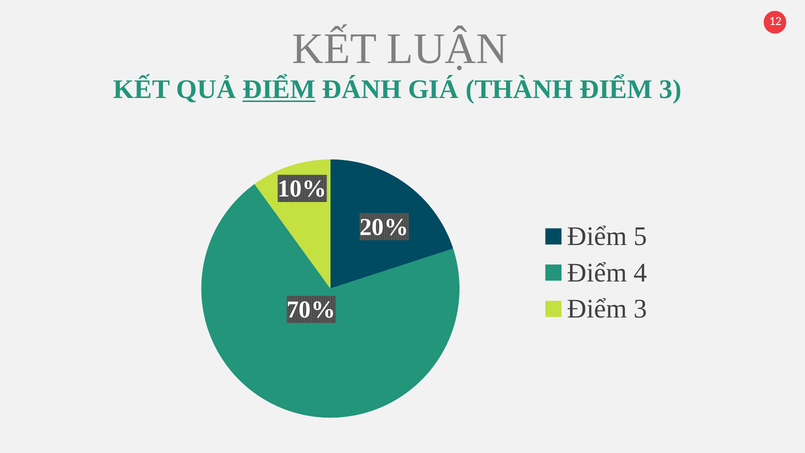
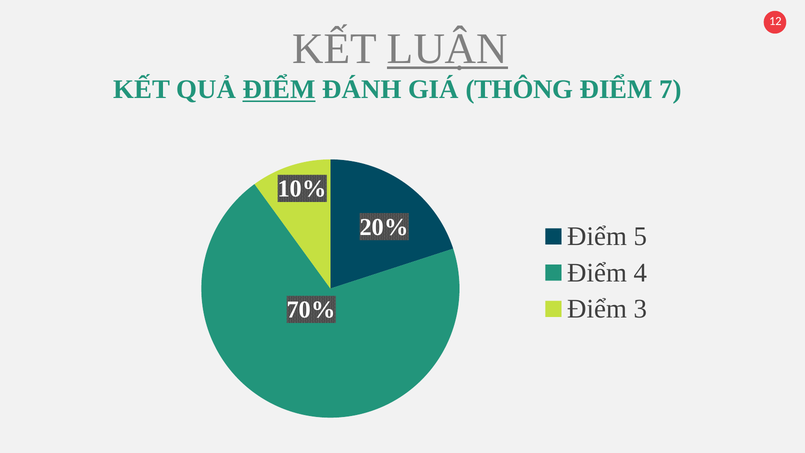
LUẬN underline: none -> present
THÀNH: THÀNH -> THÔNG
3 at (671, 90): 3 -> 7
